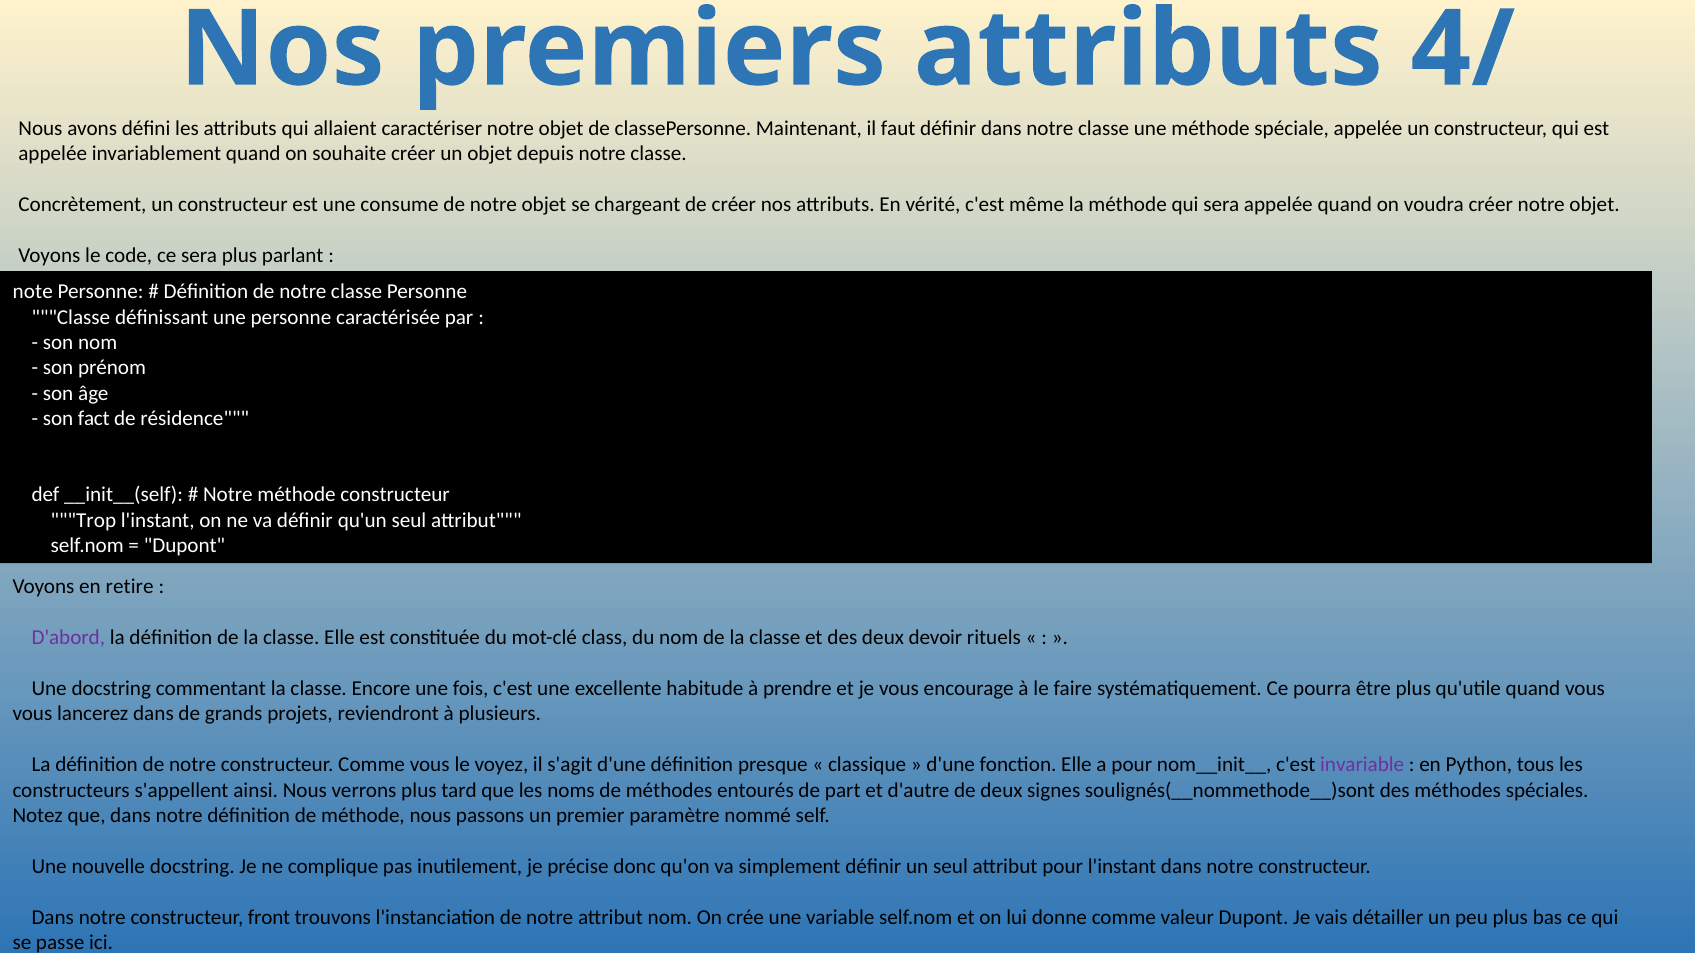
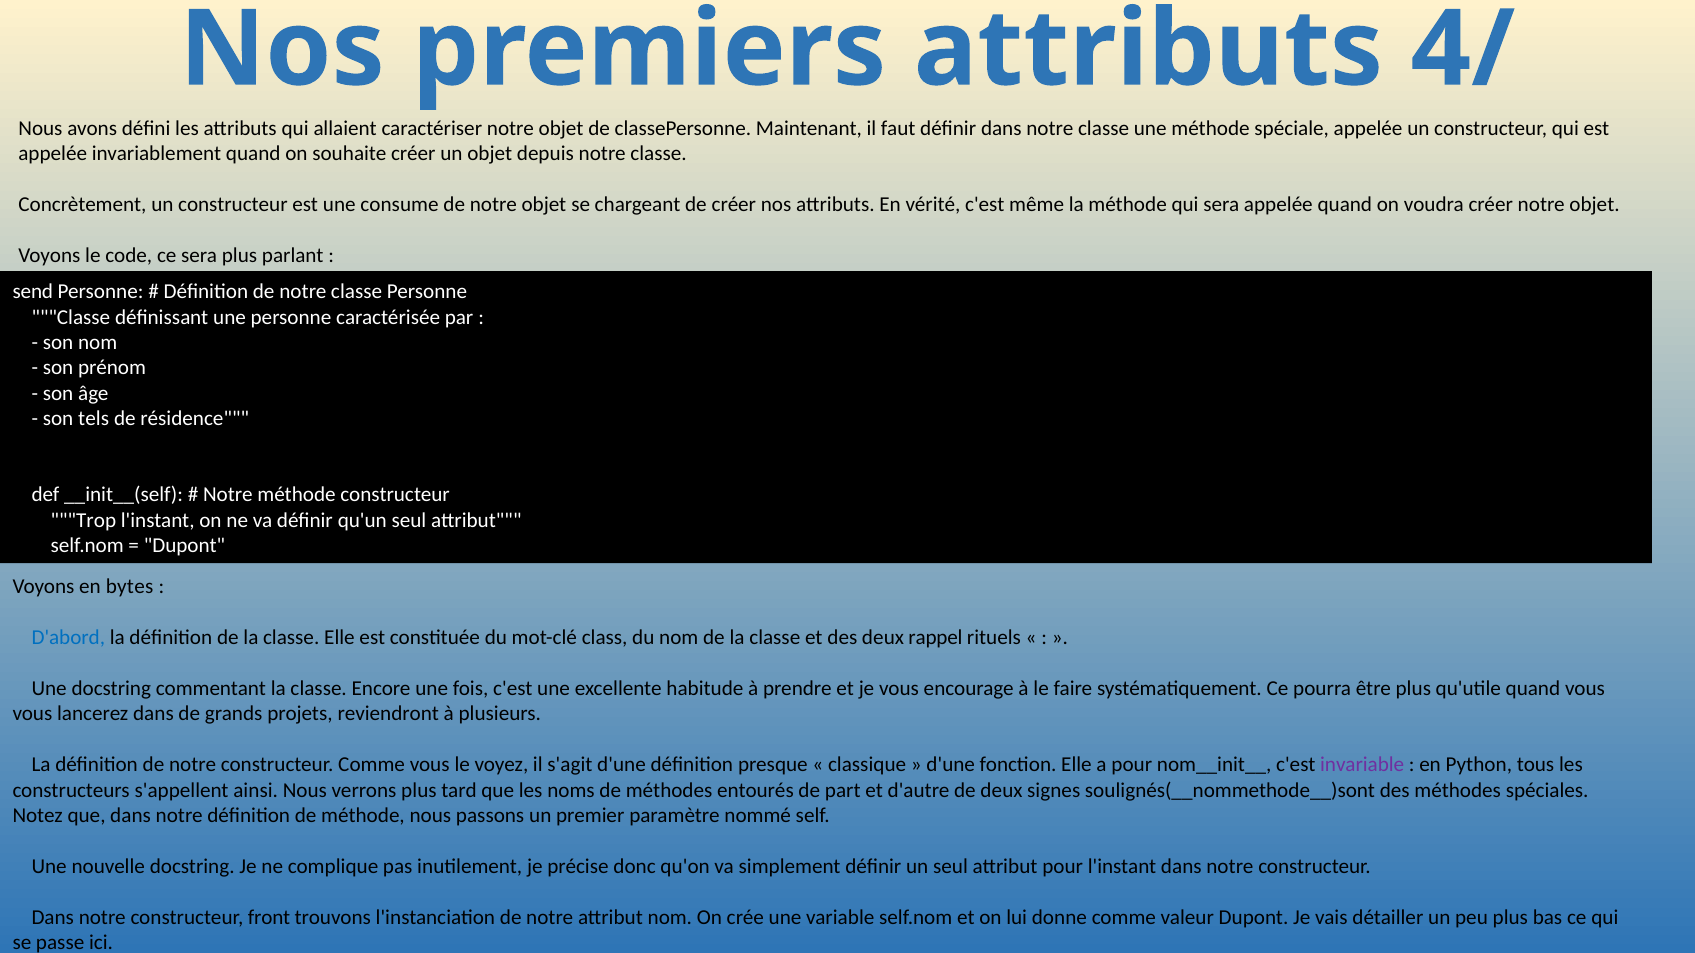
note: note -> send
fact: fact -> tels
retire: retire -> bytes
D'abord colour: purple -> blue
devoir: devoir -> rappel
